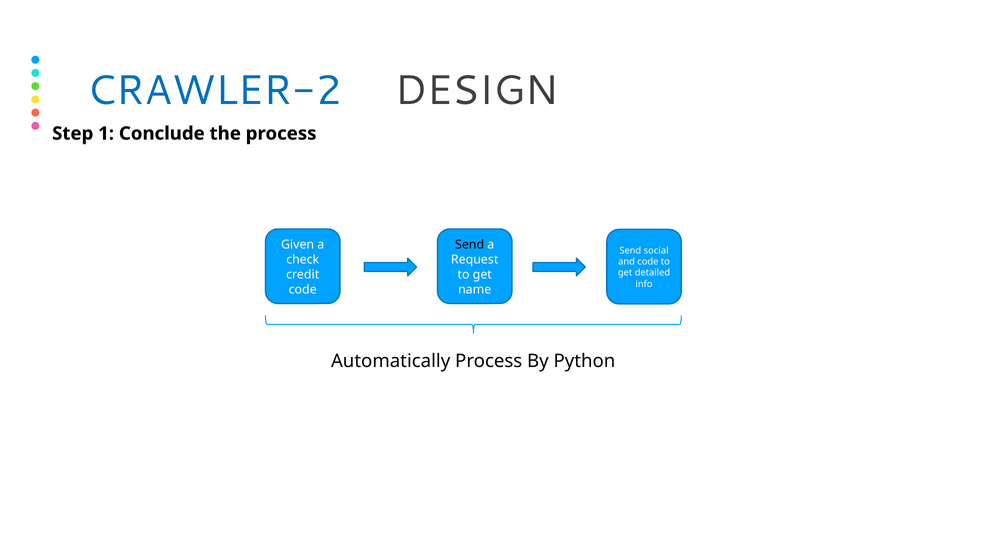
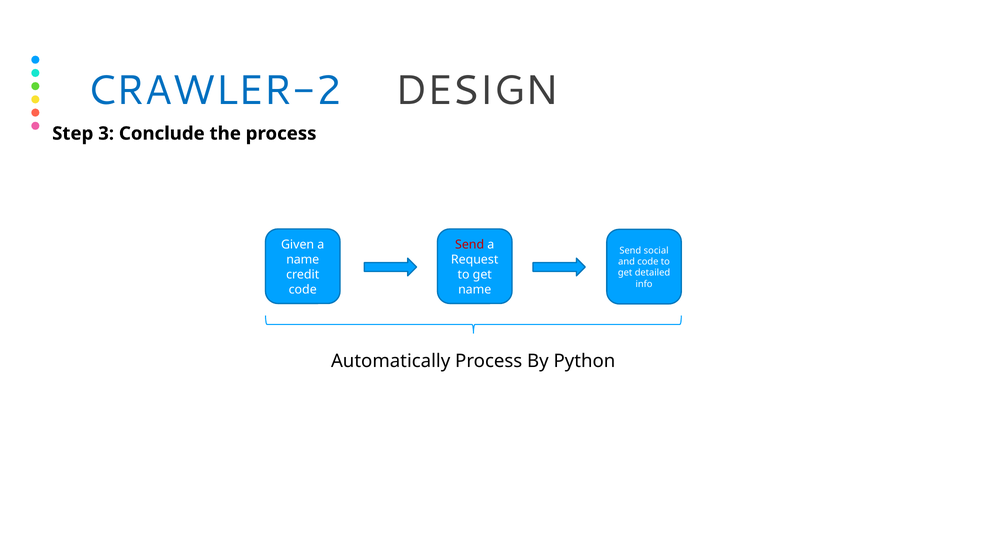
1: 1 -> 3
Send at (470, 245) colour: black -> red
check at (303, 260): check -> name
